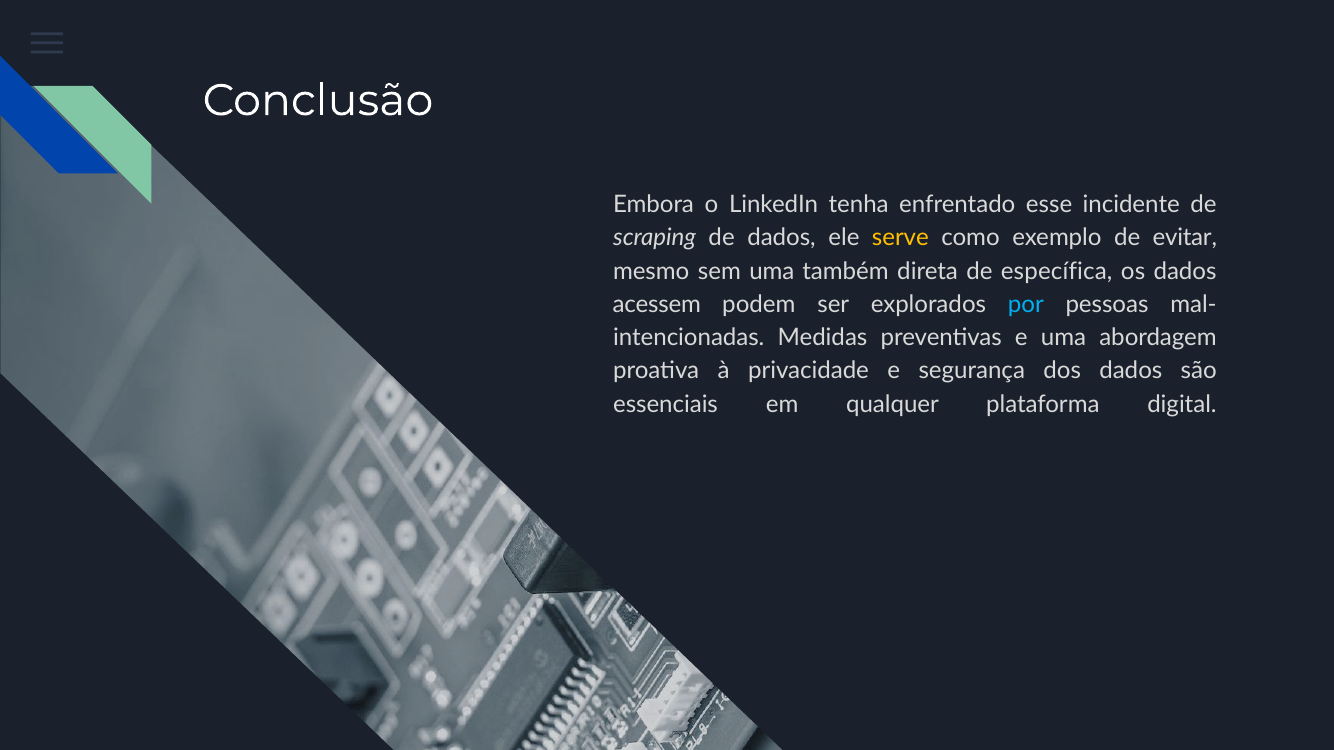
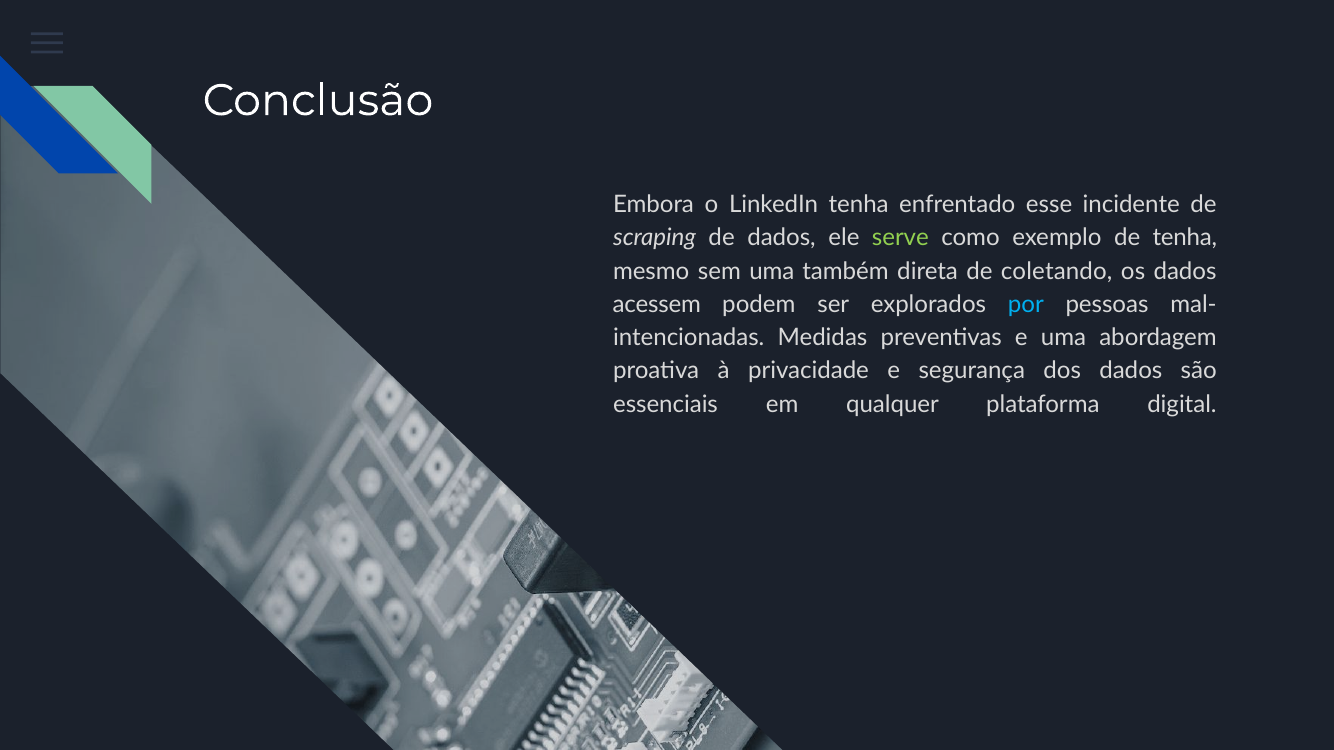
serve colour: yellow -> light green
de evitar: evitar -> tenha
específica: específica -> coletando
